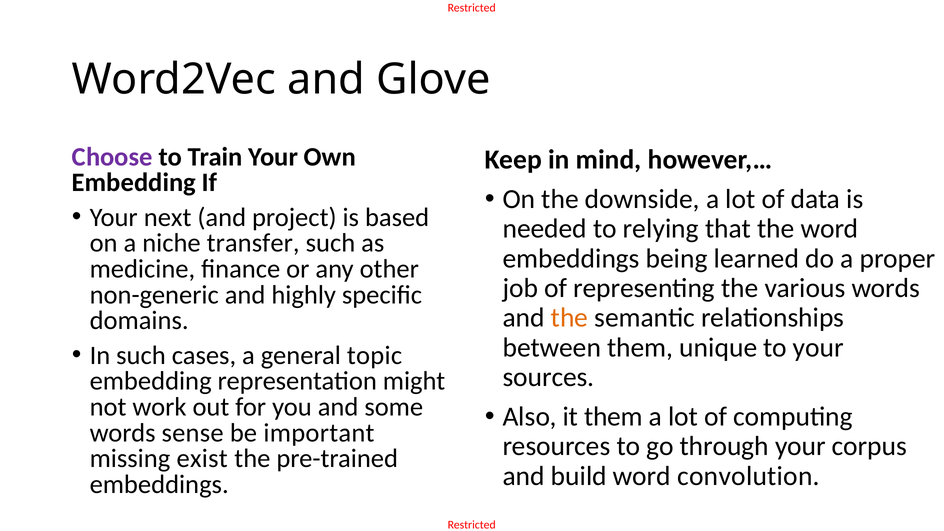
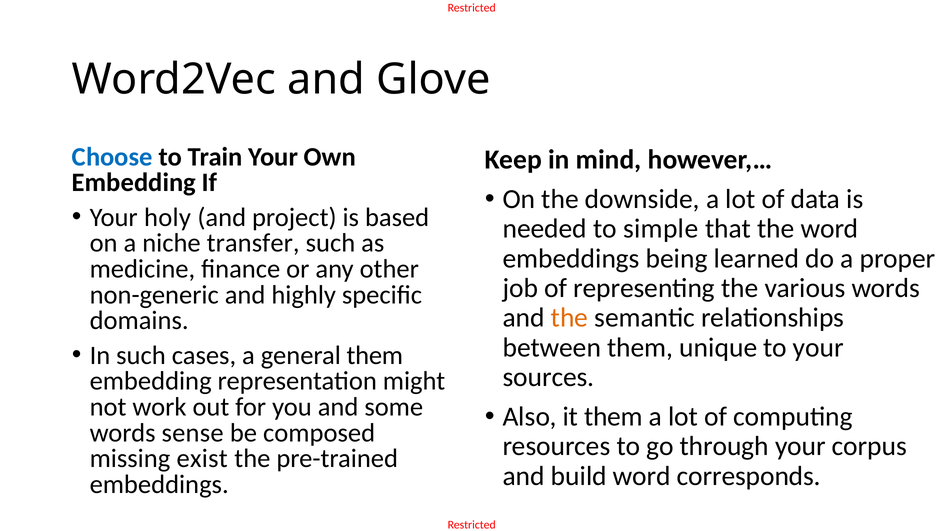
Choose colour: purple -> blue
next: next -> holy
relying: relying -> simple
general topic: topic -> them
important: important -> composed
convolution: convolution -> corresponds
